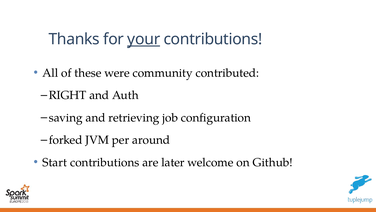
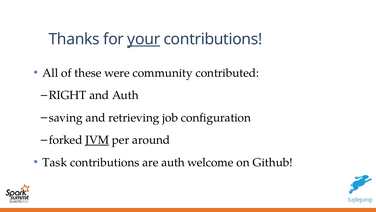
JVM underline: none -> present
Start: Start -> Task
are later: later -> auth
